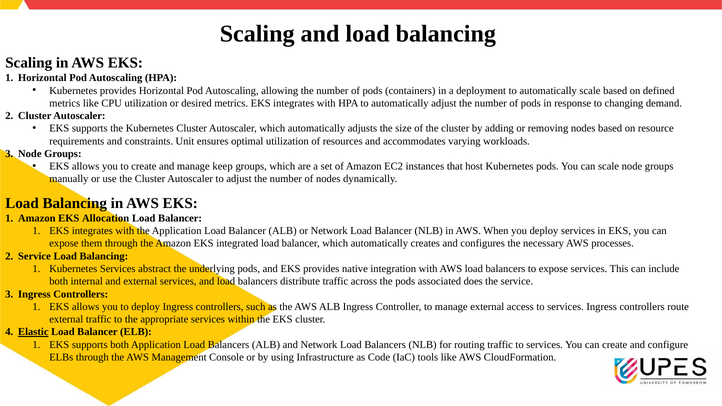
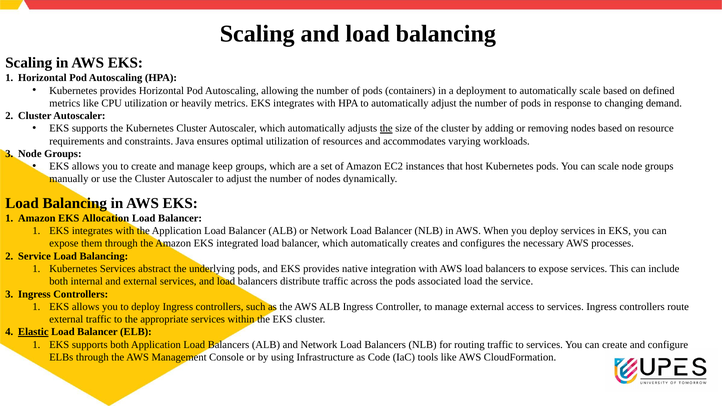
desired: desired -> heavily
the at (386, 129) underline: none -> present
Unit: Unit -> Java
associated does: does -> load
